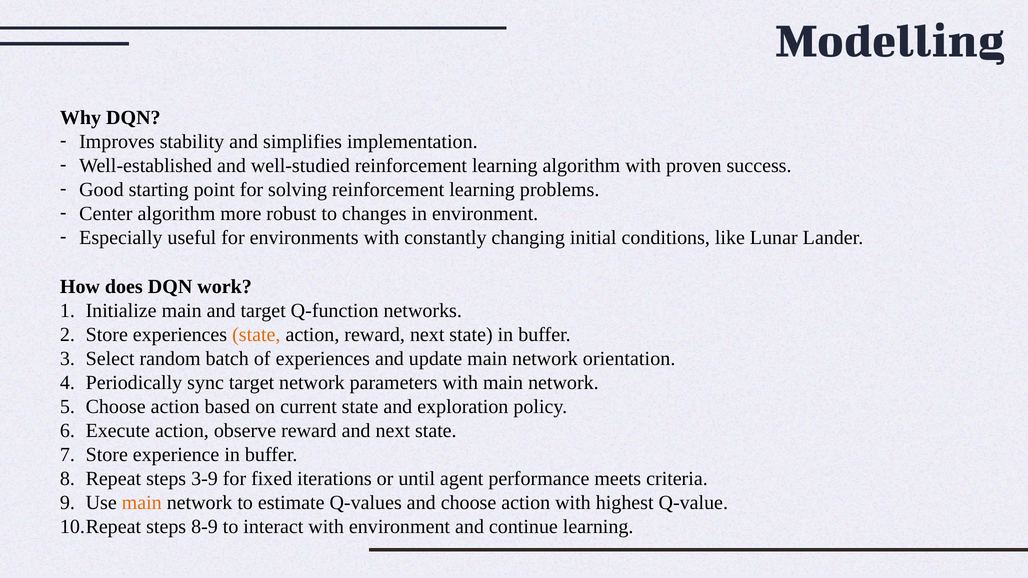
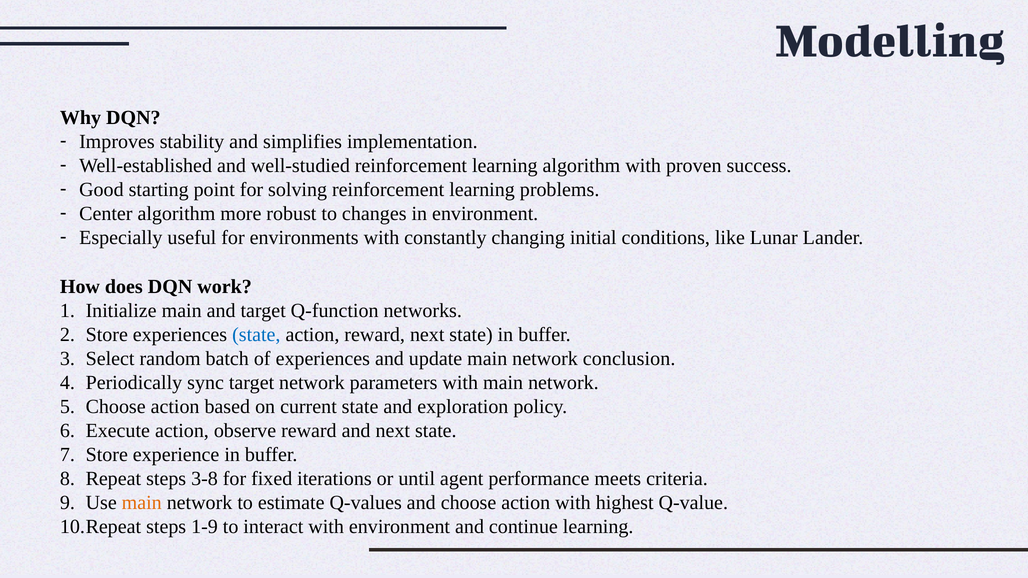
state at (256, 335) colour: orange -> blue
orientation: orientation -> conclusion
3-9: 3-9 -> 3-8
8-9: 8-9 -> 1-9
